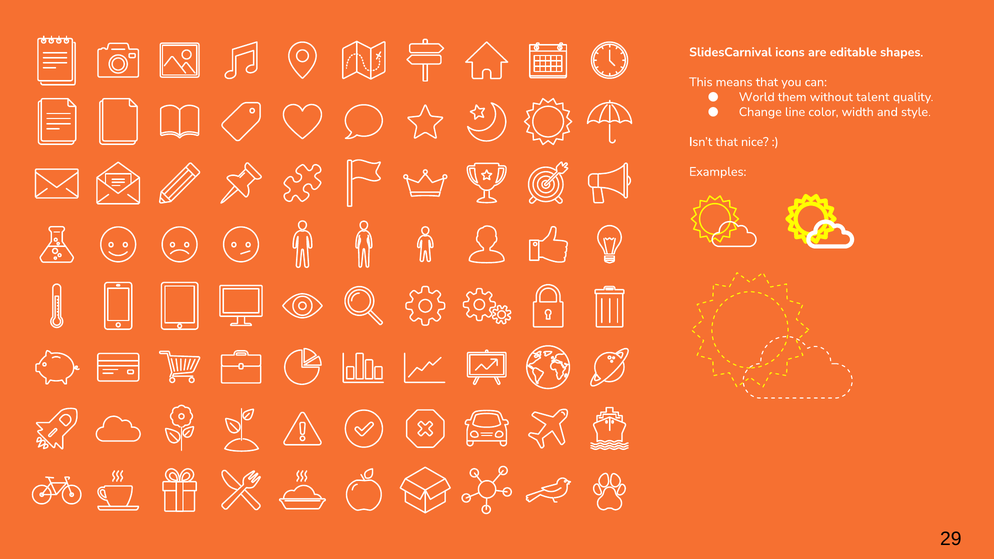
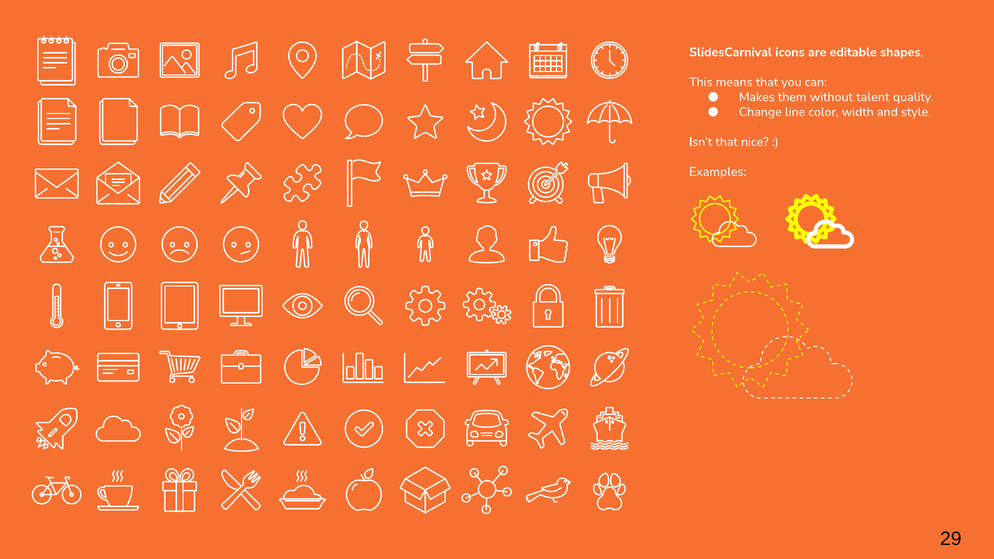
World: World -> Makes
